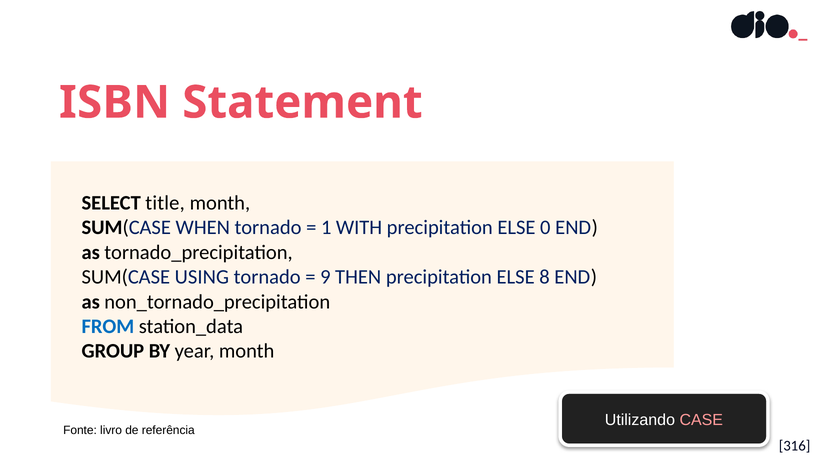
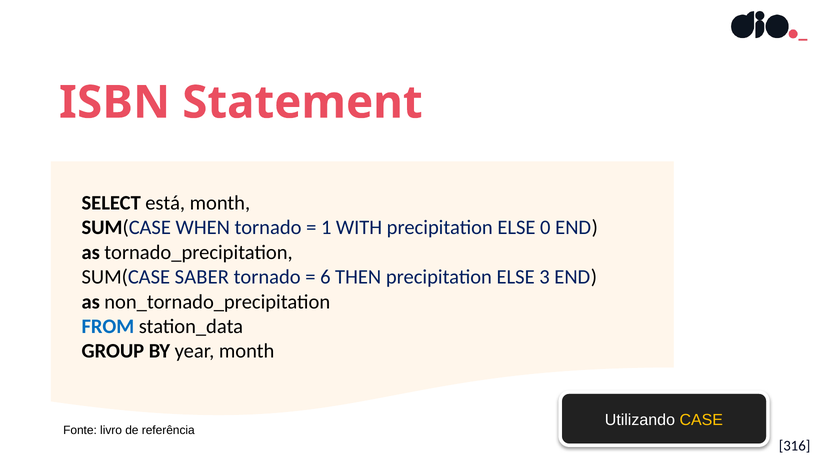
title: title -> está
USING: USING -> SABER
9: 9 -> 6
8: 8 -> 3
CASE colour: pink -> yellow
